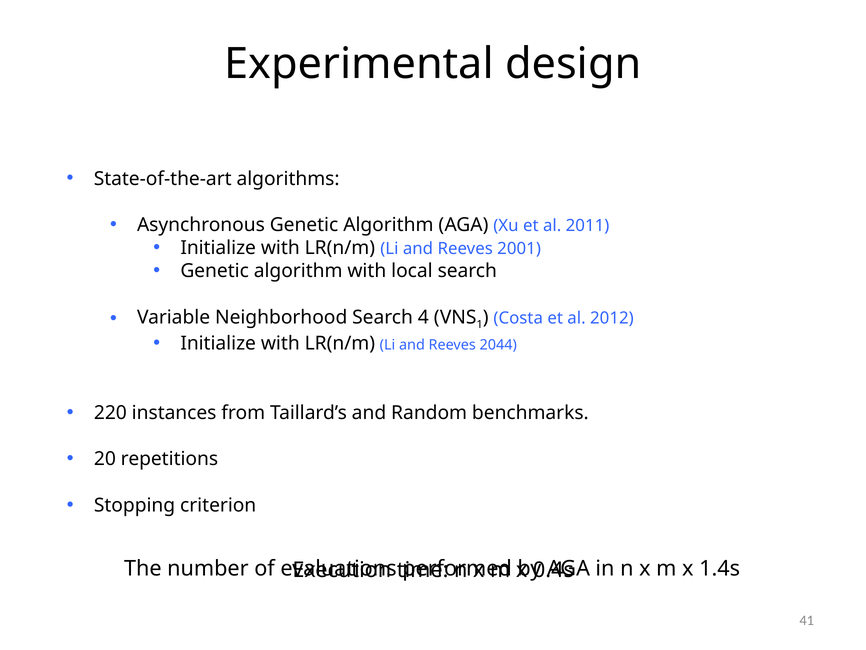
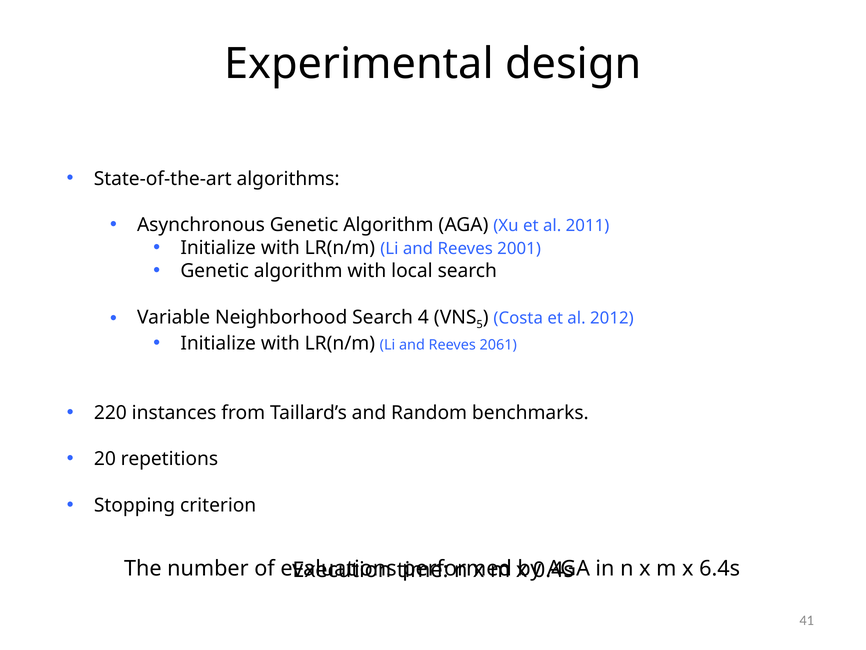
1: 1 -> 5
2044: 2044 -> 2061
1.4s: 1.4s -> 6.4s
